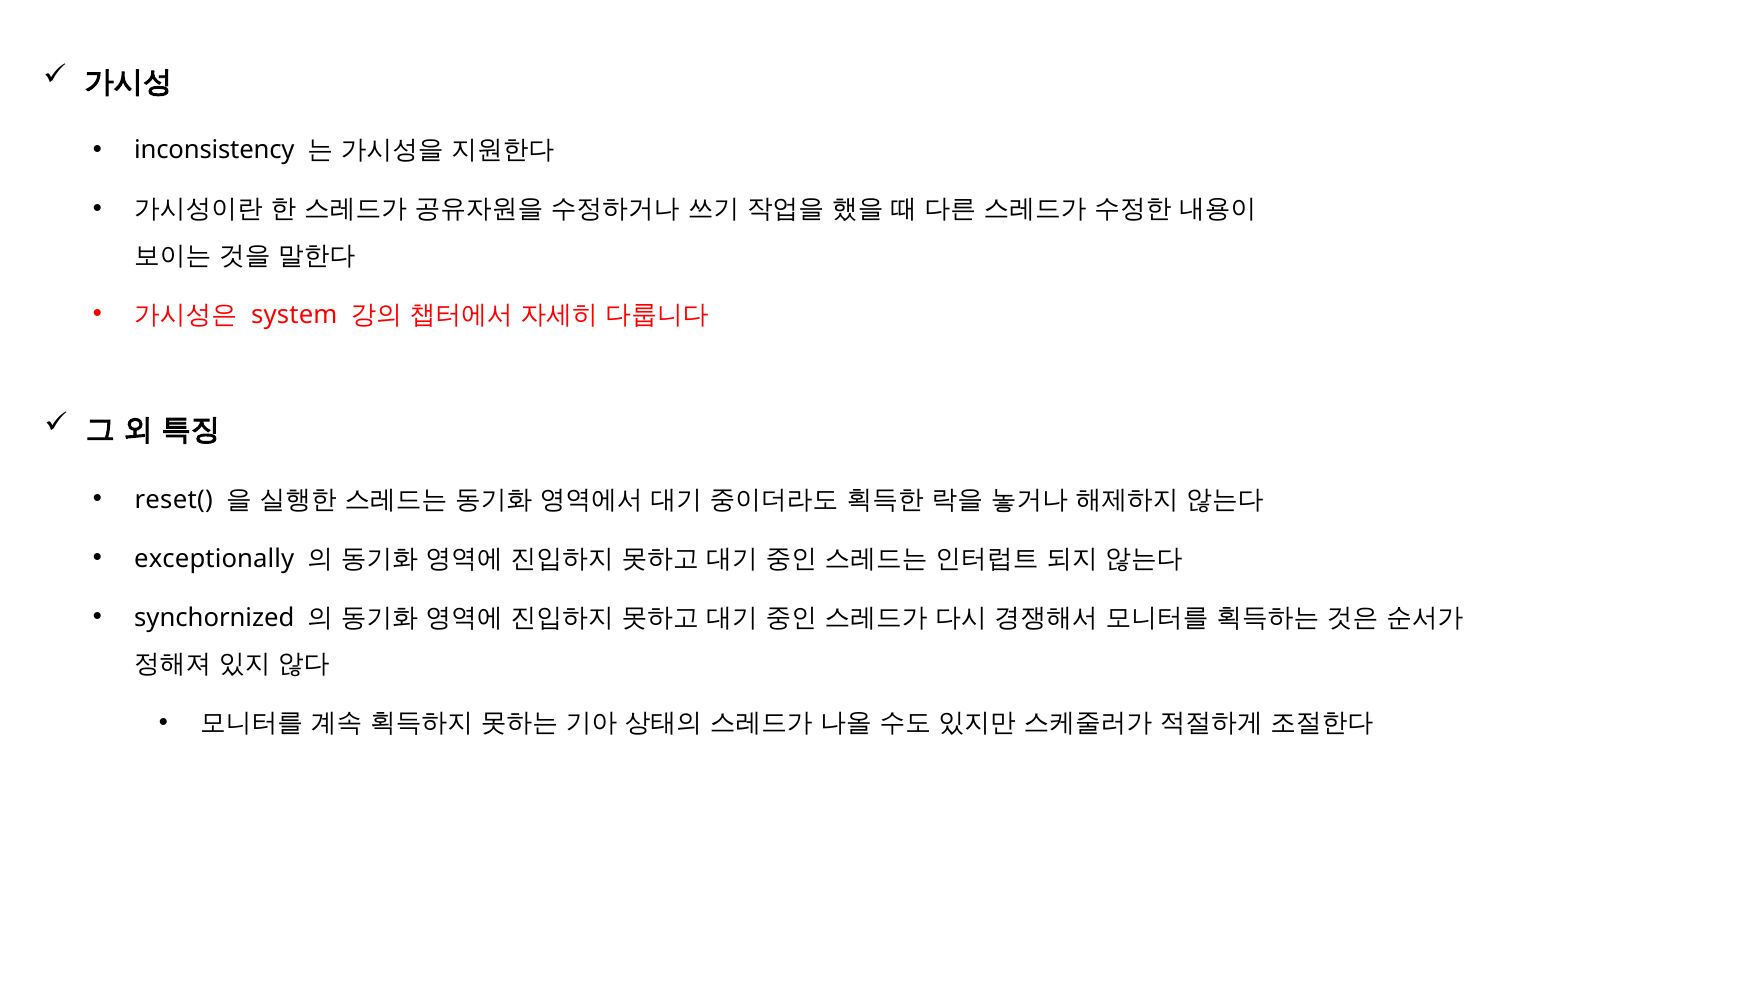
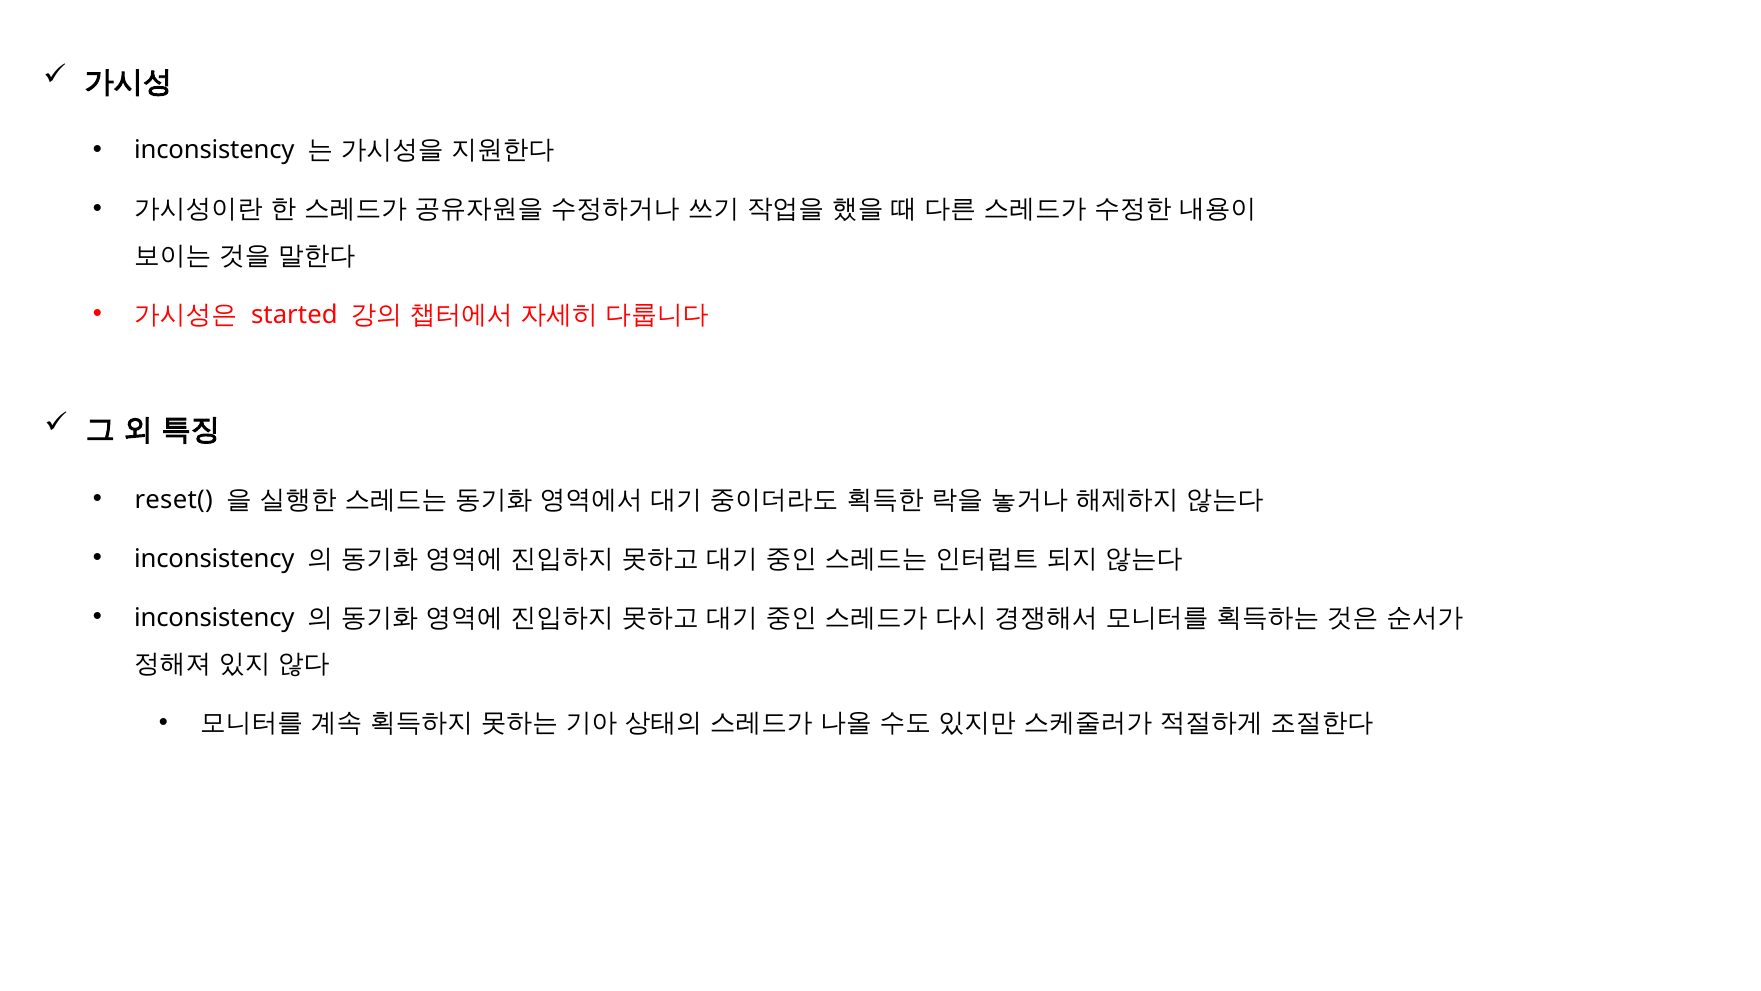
system: system -> started
exceptionally at (214, 558): exceptionally -> inconsistency
synchornized at (214, 617): synchornized -> inconsistency
